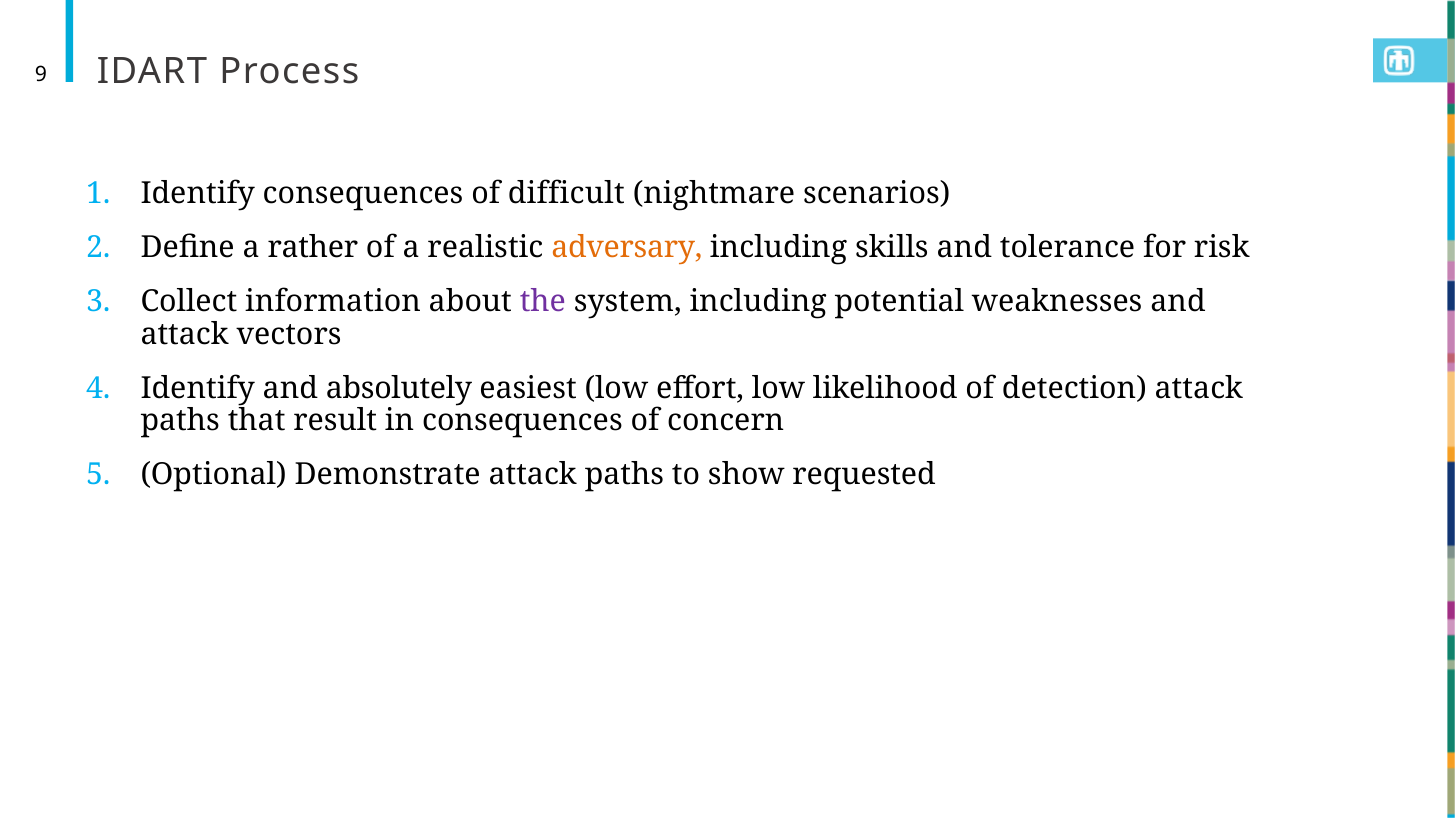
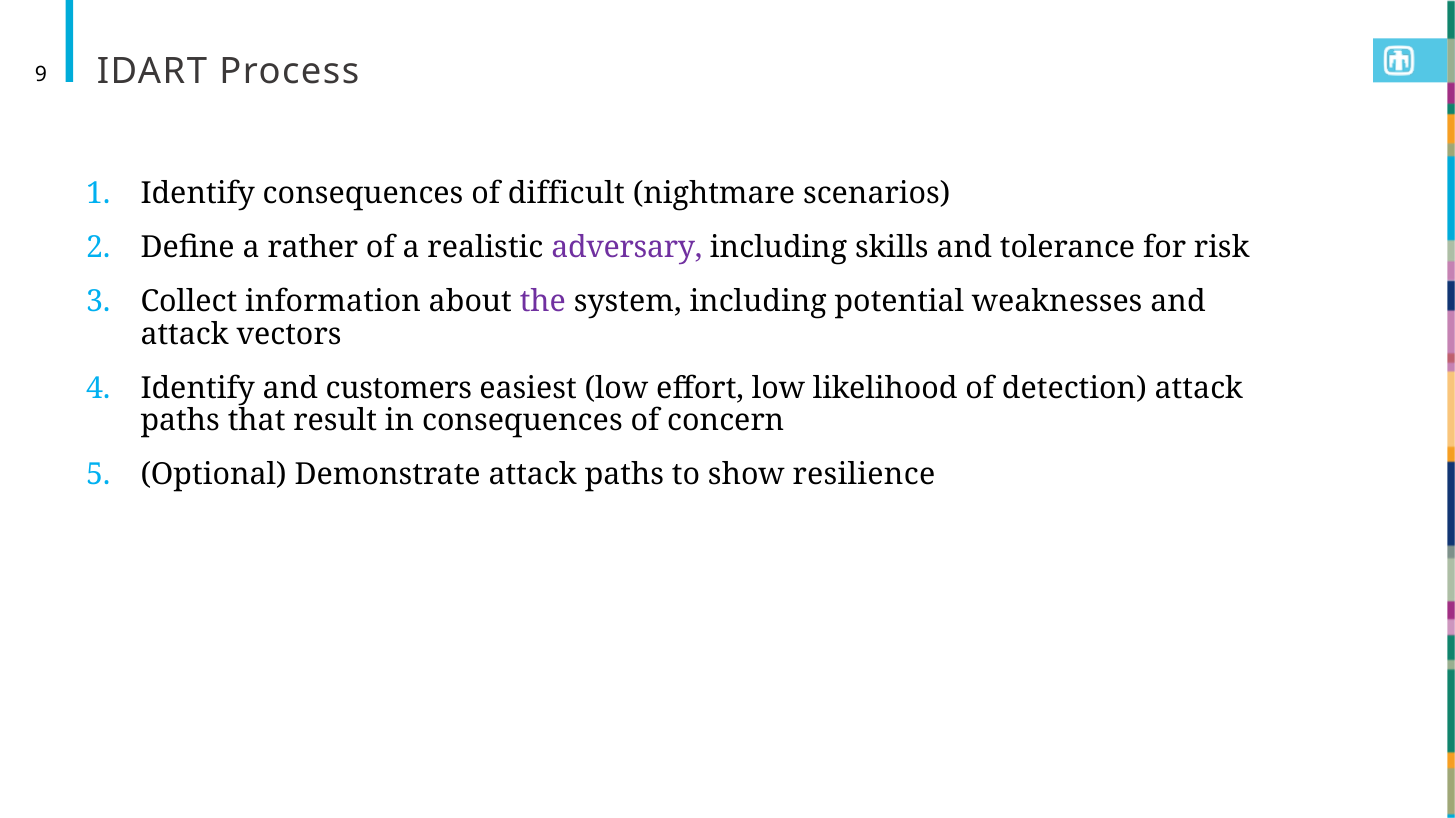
adversary colour: orange -> purple
absolutely: absolutely -> customers
requested: requested -> resilience
